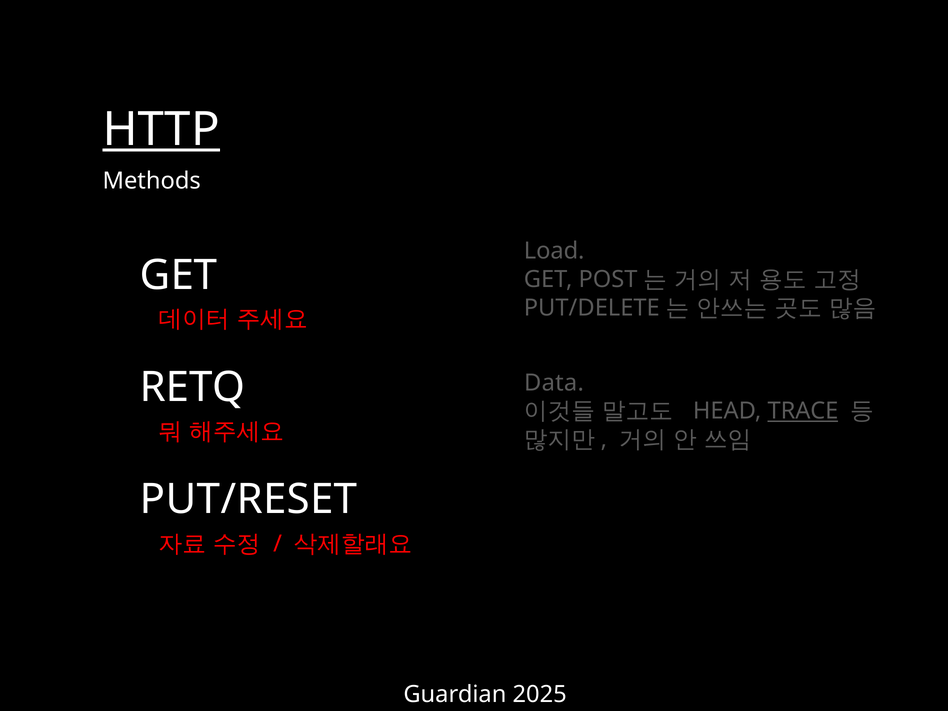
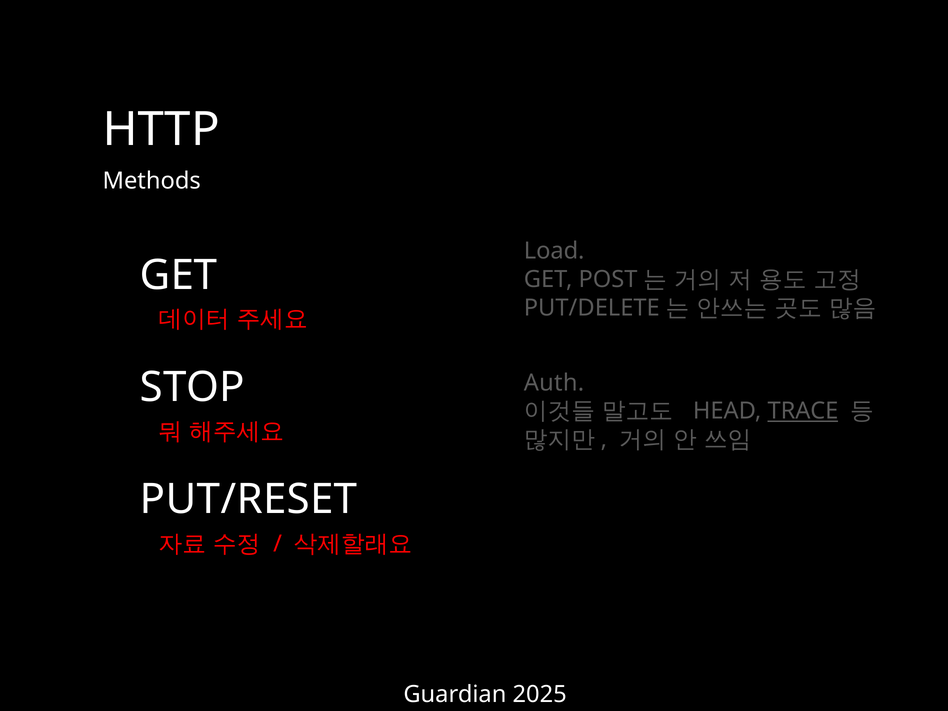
HTTP underline: present -> none
RETQ: RETQ -> STOP
Data: Data -> Auth
